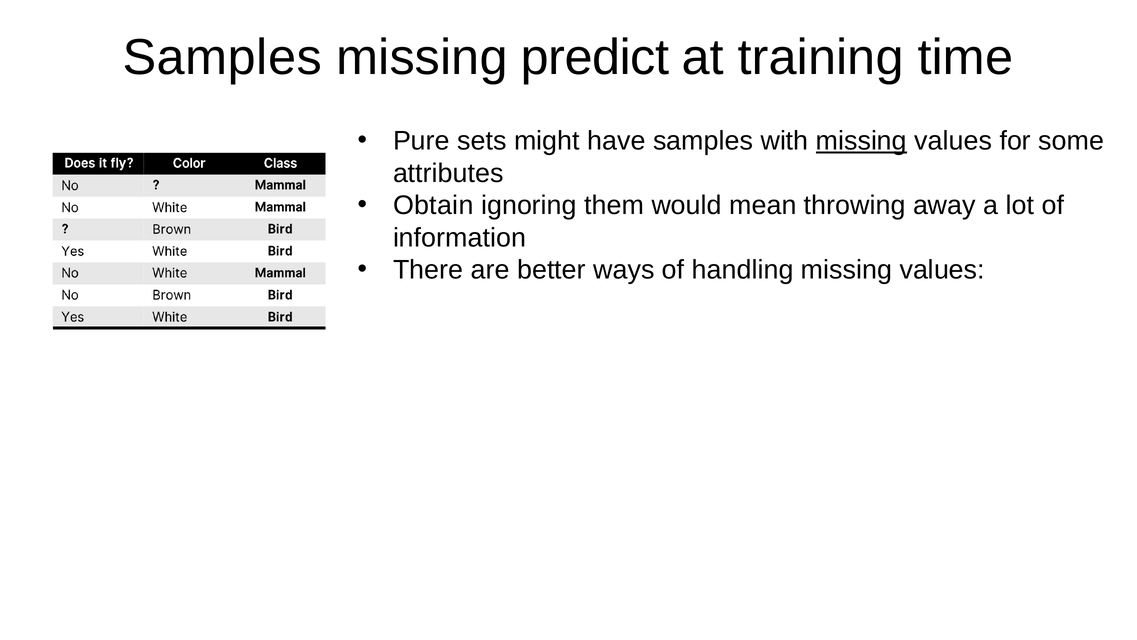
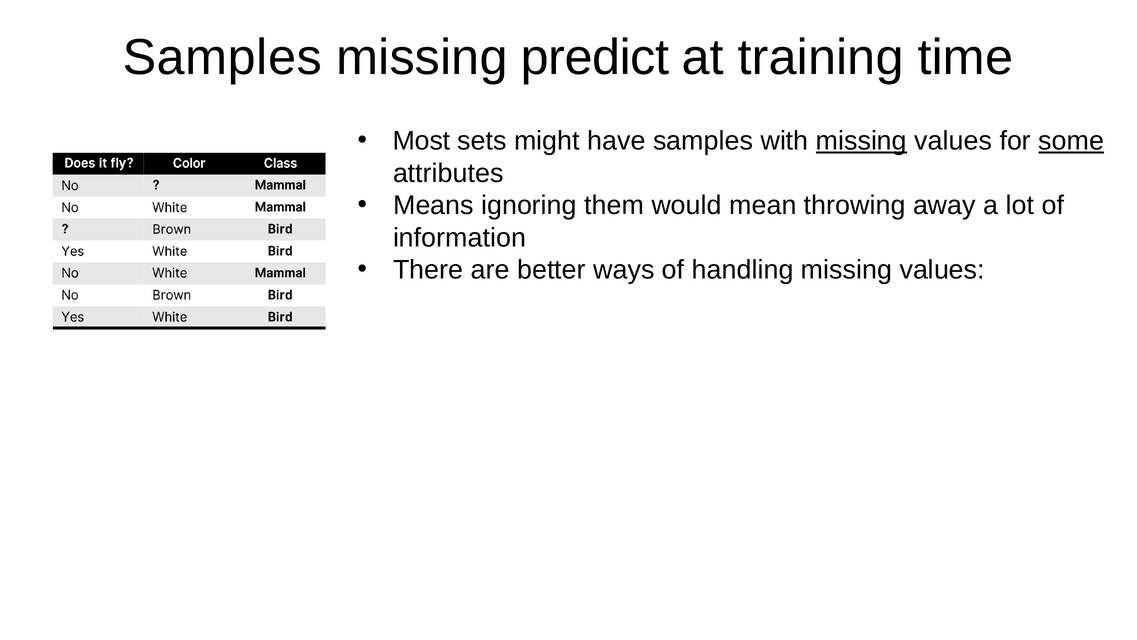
Pure: Pure -> Most
some underline: none -> present
Obtain: Obtain -> Means
